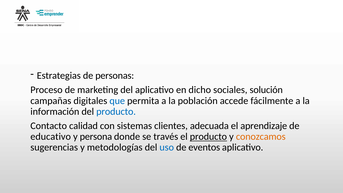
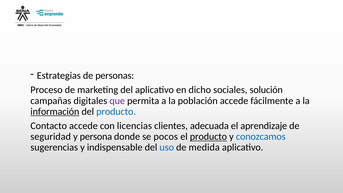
que colour: blue -> purple
información underline: none -> present
Contacto calidad: calidad -> accede
sistemas: sistemas -> licencias
educativo: educativo -> seguridad
través: través -> pocos
conozcamos colour: orange -> blue
metodologías: metodologías -> indispensable
eventos: eventos -> medida
